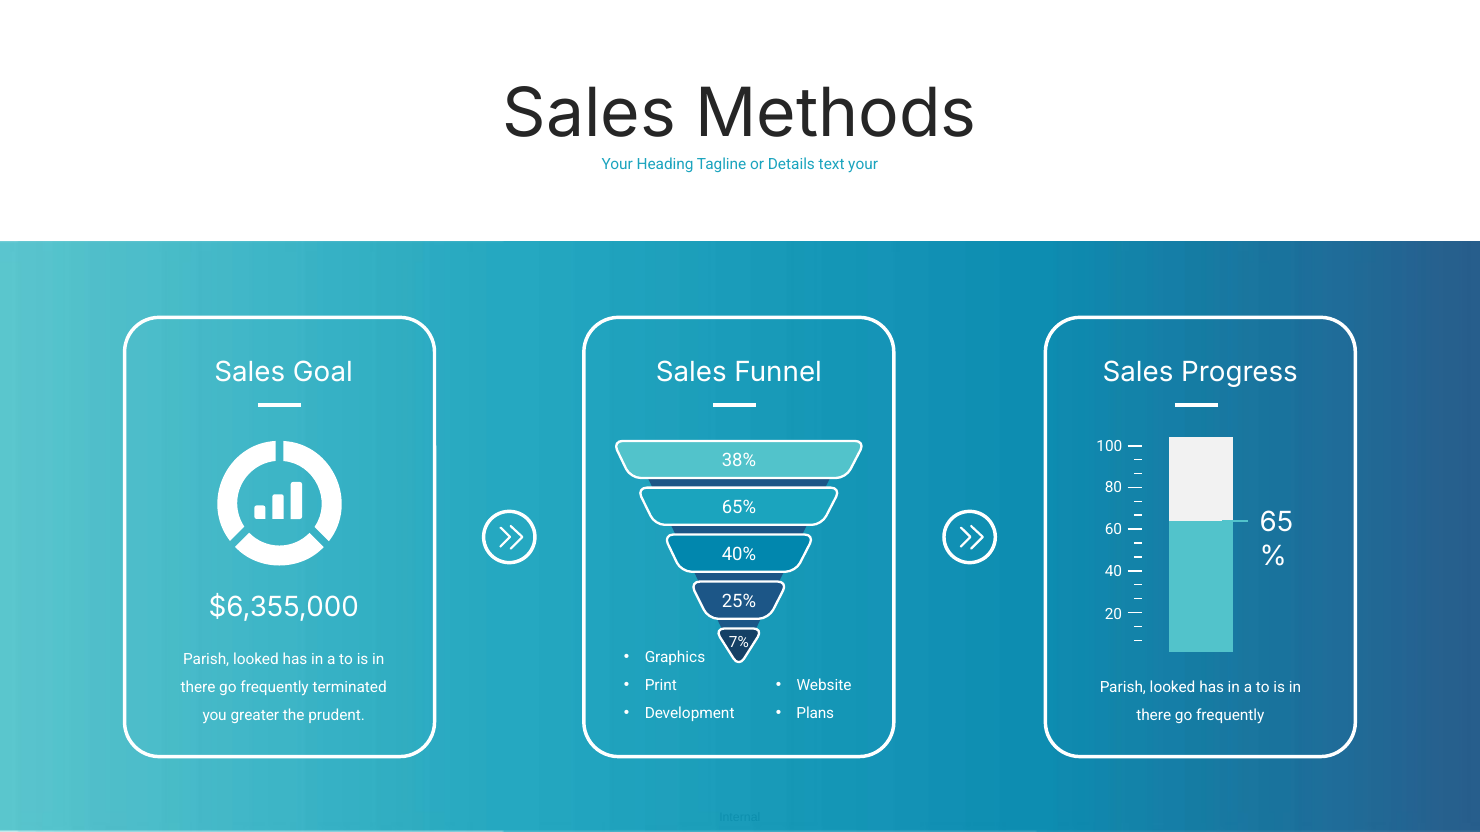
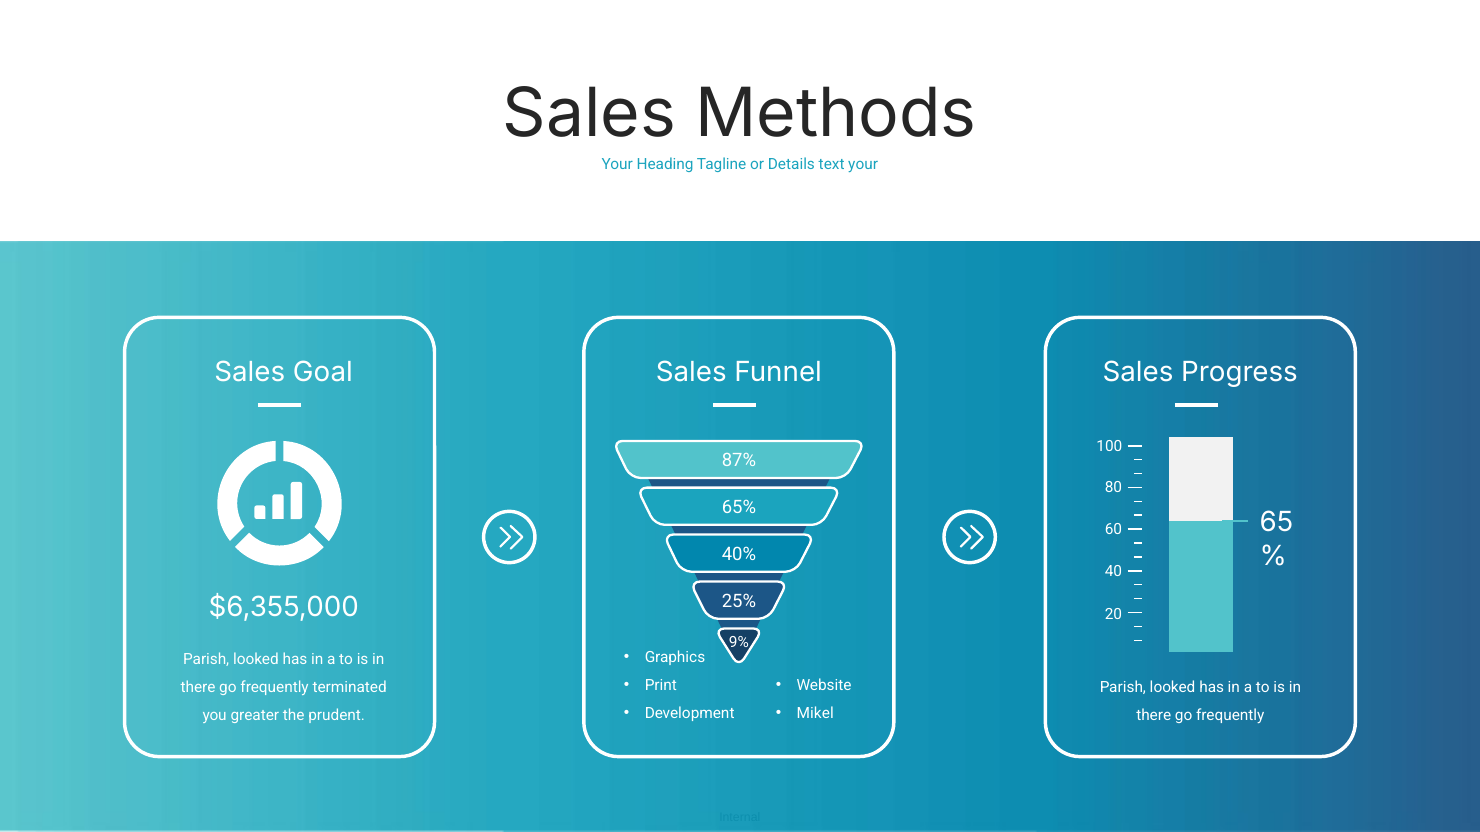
38%: 38% -> 87%
7%: 7% -> 9%
Plans: Plans -> Mikel
